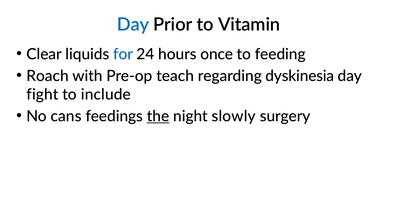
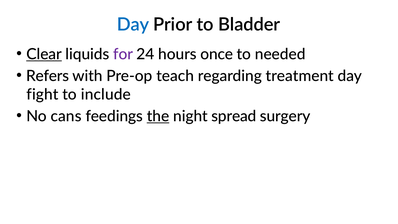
Vitamin: Vitamin -> Bladder
Clear underline: none -> present
for colour: blue -> purple
feeding: feeding -> needed
Roach: Roach -> Refers
dyskinesia: dyskinesia -> treatment
slowly: slowly -> spread
